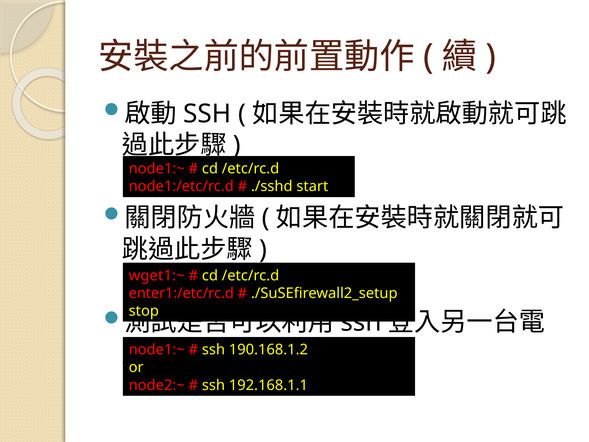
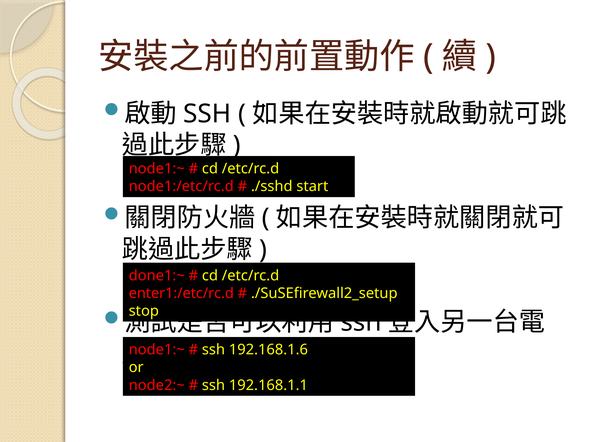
wget1:~: wget1:~ -> done1:~
190.168.1.2: 190.168.1.2 -> 192.168.1.6
